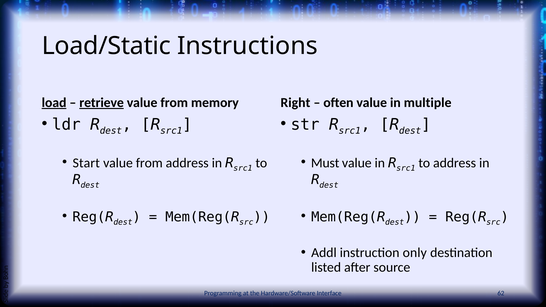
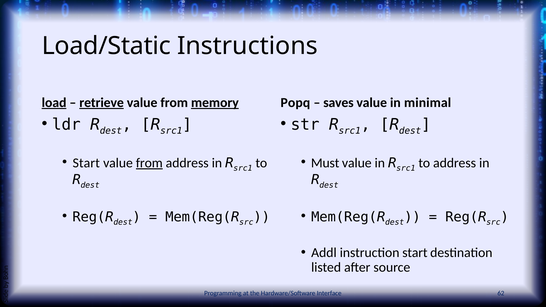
memory underline: none -> present
Right: Right -> Popq
often: often -> saves
multiple: multiple -> minimal
from at (149, 163) underline: none -> present
instruction only: only -> start
